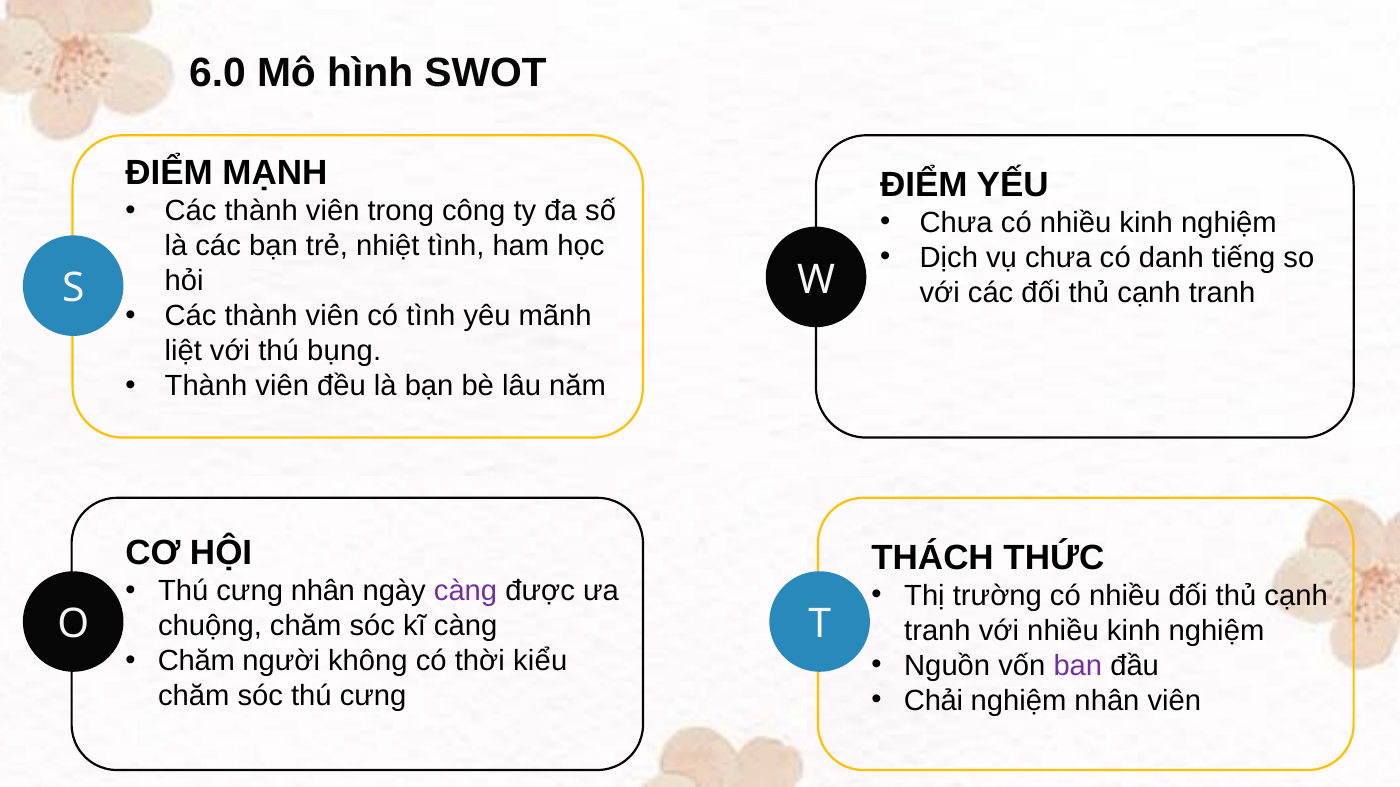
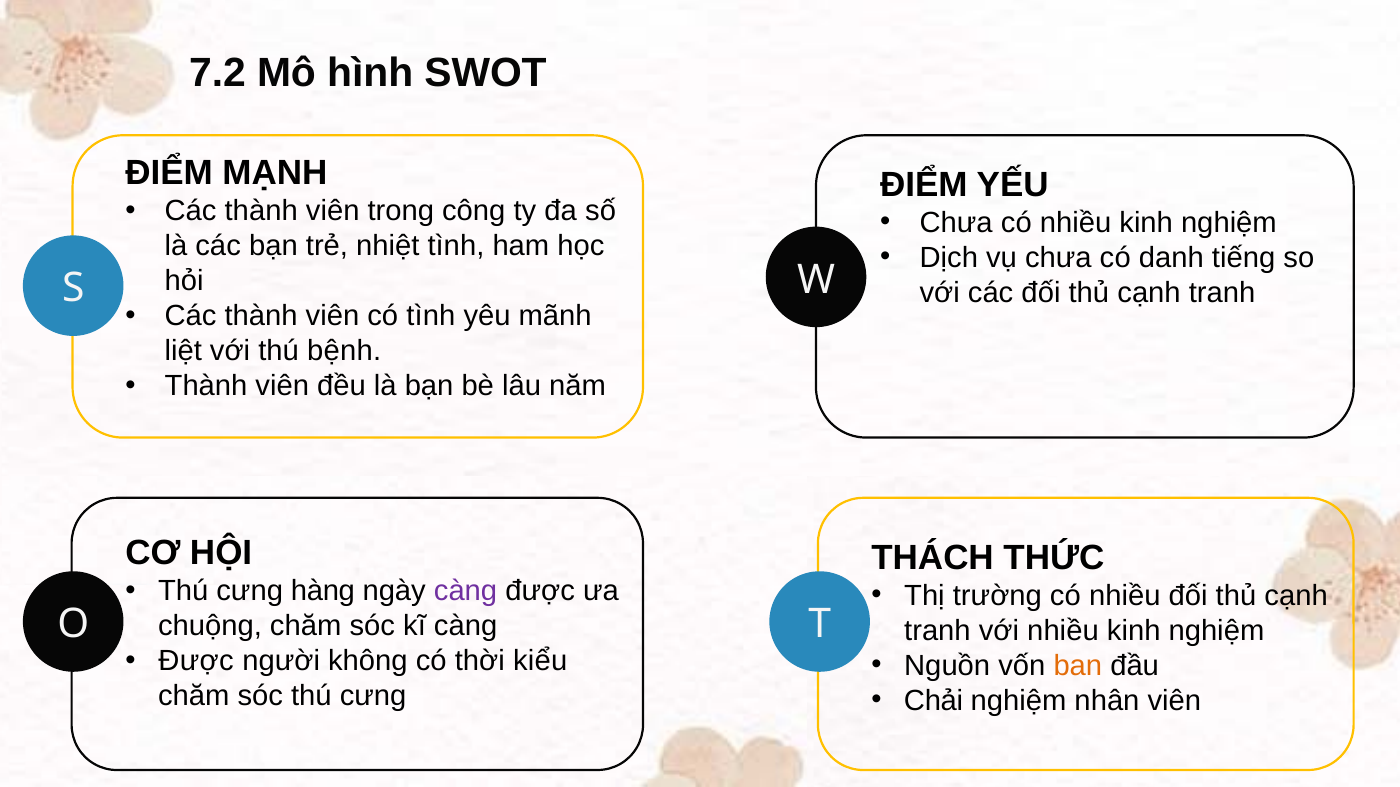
6.0: 6.0 -> 7.2
bụng: bụng -> bệnh
cưng nhân: nhân -> hàng
Chăm at (196, 661): Chăm -> Được
ban colour: purple -> orange
